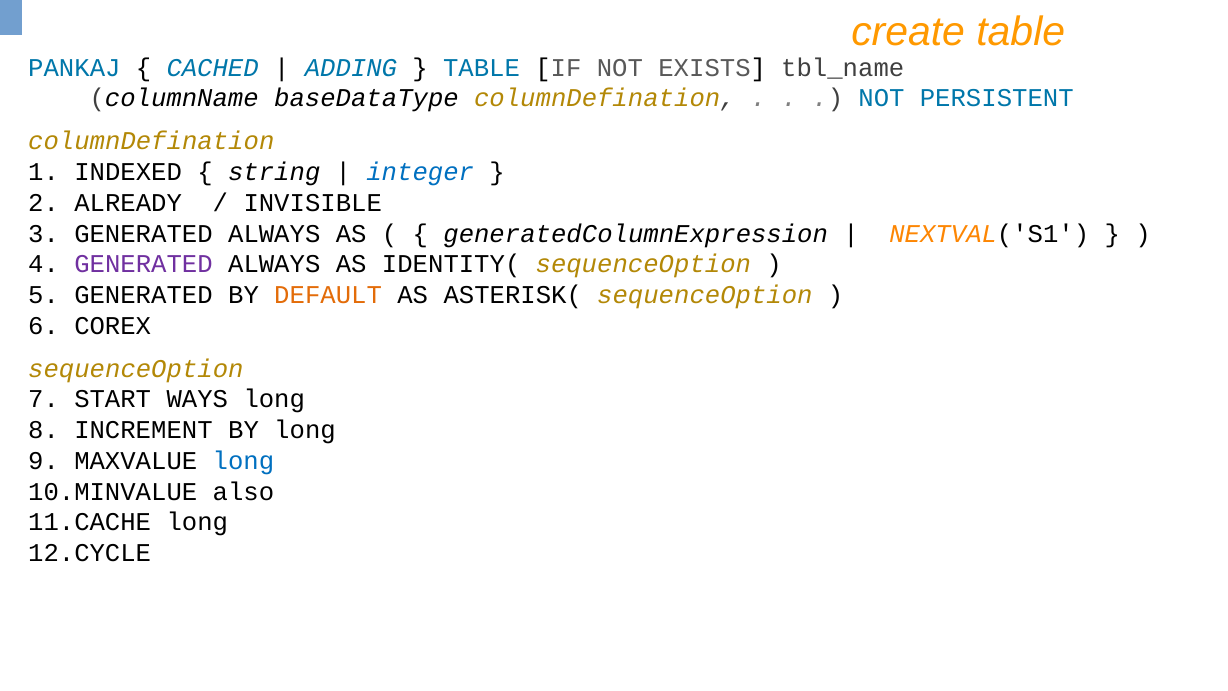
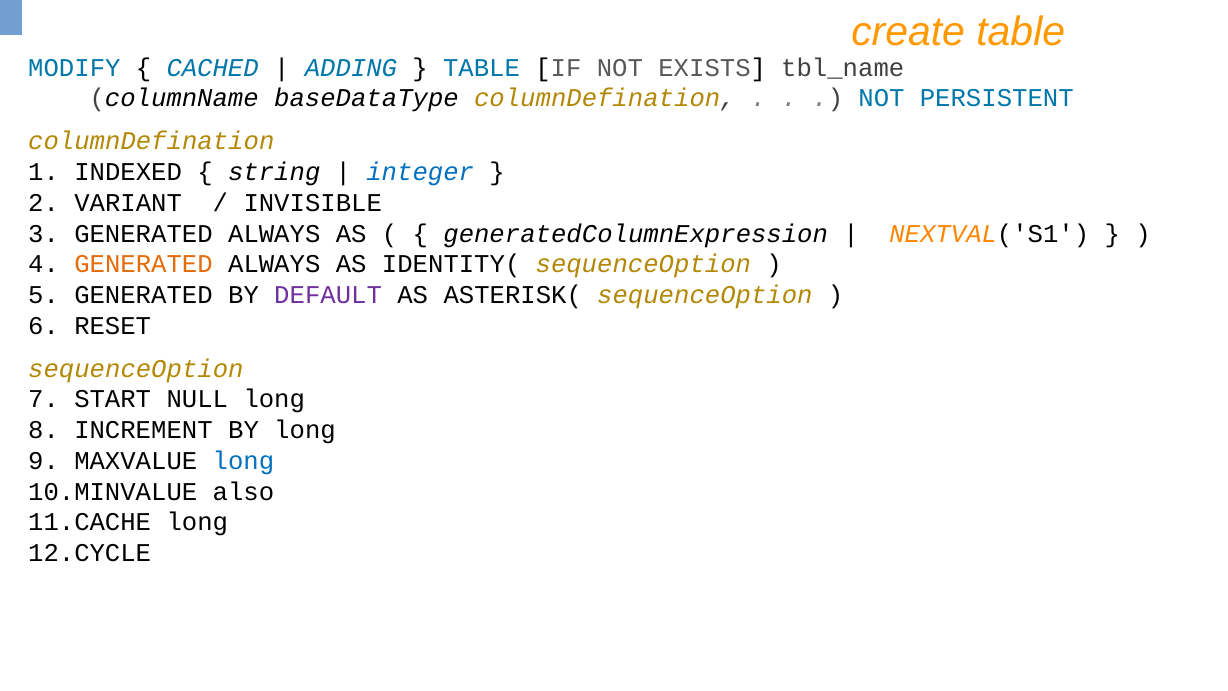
PANKAJ: PANKAJ -> MODIFY
ALREADY: ALREADY -> VARIANT
GENERATED at (143, 264) colour: purple -> orange
DEFAULT colour: orange -> purple
COREX: COREX -> RESET
WAYS: WAYS -> NULL
